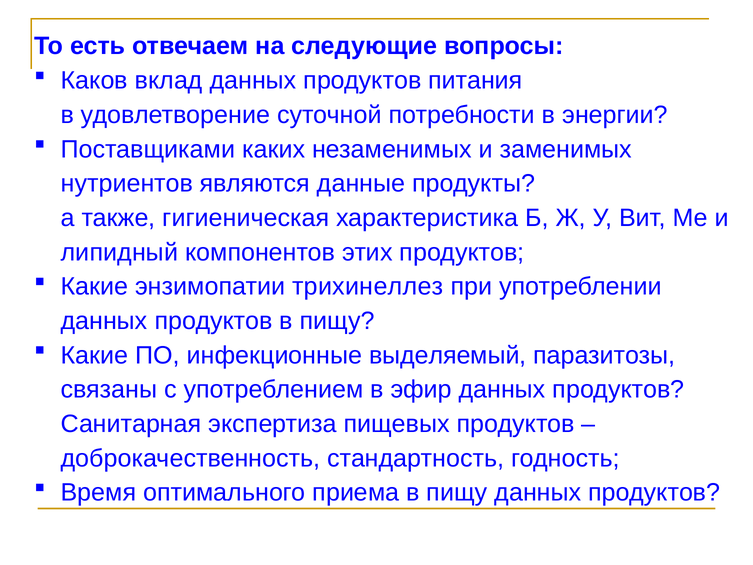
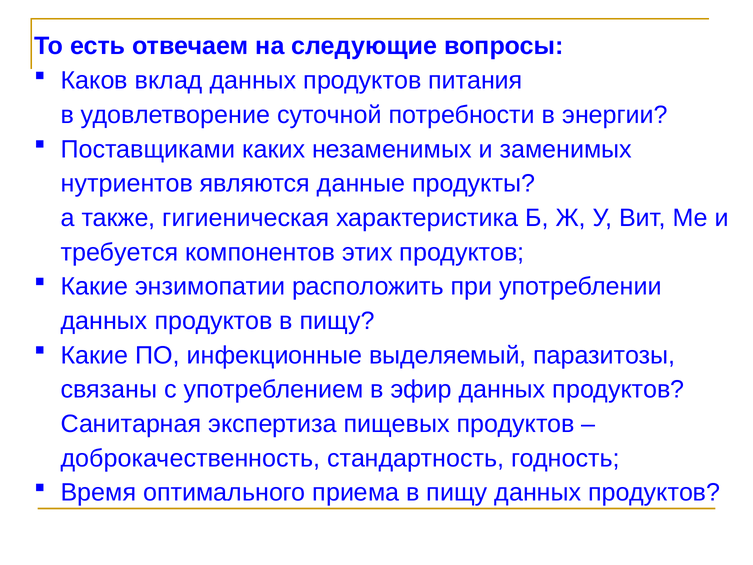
липидный: липидный -> требуется
трихинеллез: трихинеллез -> расположить
